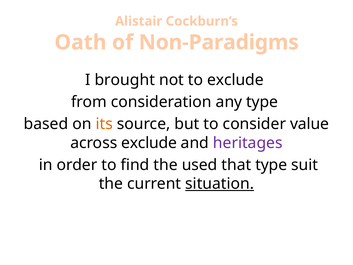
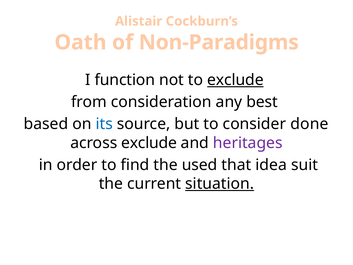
brought: brought -> function
exclude at (235, 80) underline: none -> present
any type: type -> best
its colour: orange -> blue
value: value -> done
that type: type -> idea
